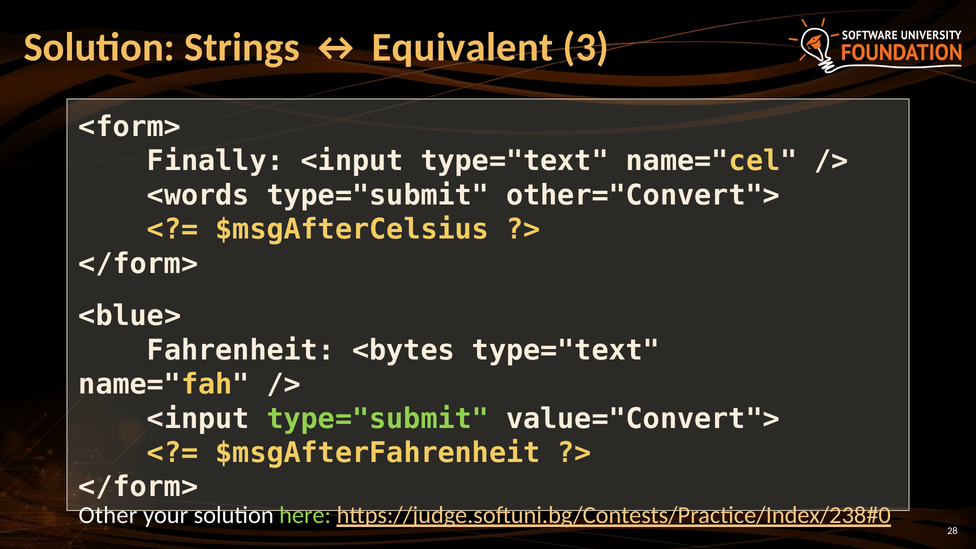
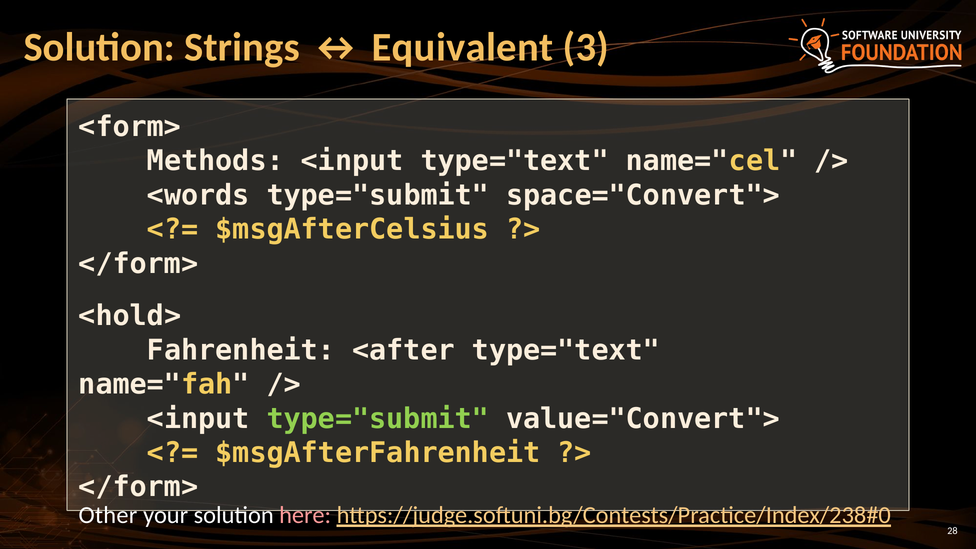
Finally: Finally -> Methods
other="Convert">: other="Convert"> -> space="Convert">
<blue>: <blue> -> <hold>
<bytes: <bytes -> <after
here colour: light green -> pink
